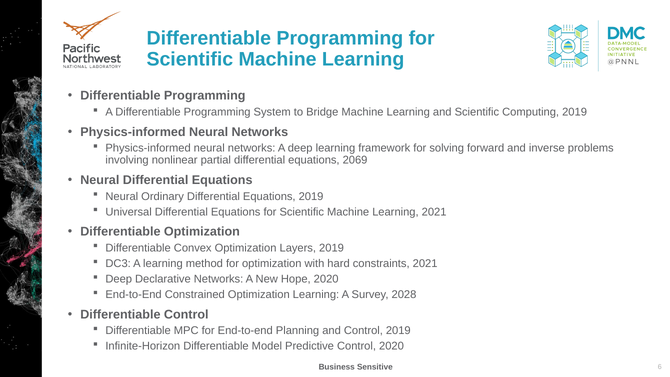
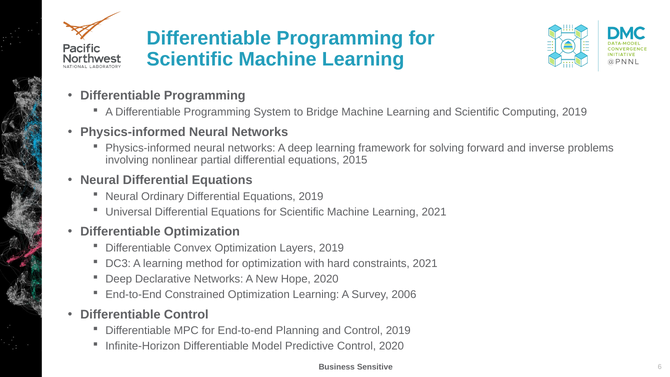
2069: 2069 -> 2015
2028: 2028 -> 2006
